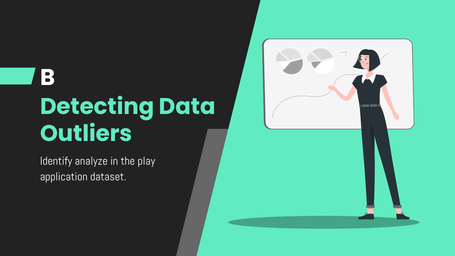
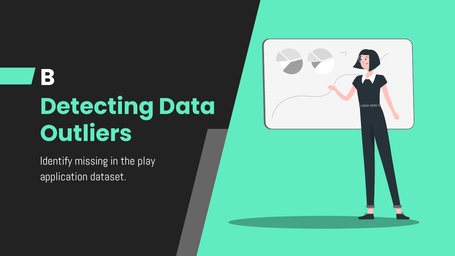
analyze: analyze -> missing
